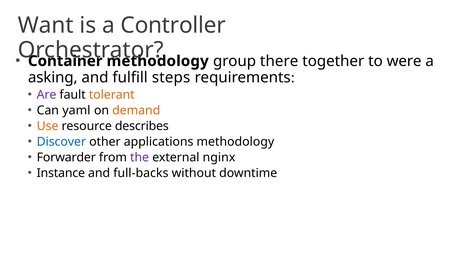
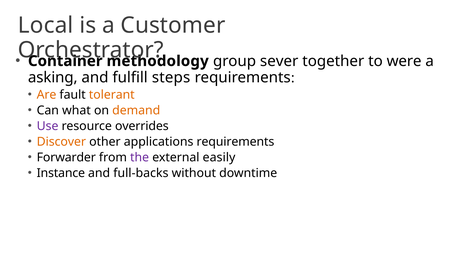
Want: Want -> Local
Controller: Controller -> Customer
there: there -> sever
Are colour: purple -> orange
yaml: yaml -> what
Use colour: orange -> purple
describes: describes -> overrides
Discover colour: blue -> orange
applications methodology: methodology -> requirements
nginx: nginx -> easily
